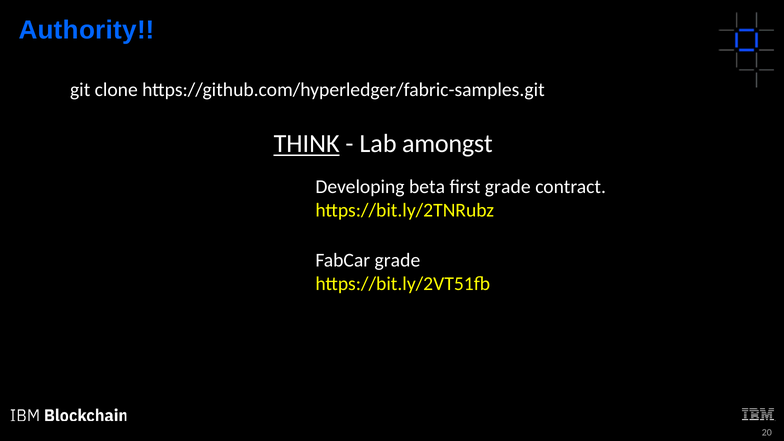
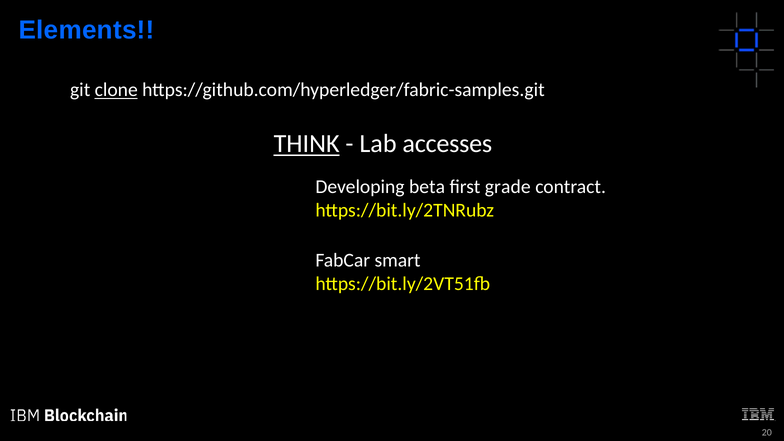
Authority: Authority -> Elements
clone underline: none -> present
amongst: amongst -> accesses
FabCar grade: grade -> smart
